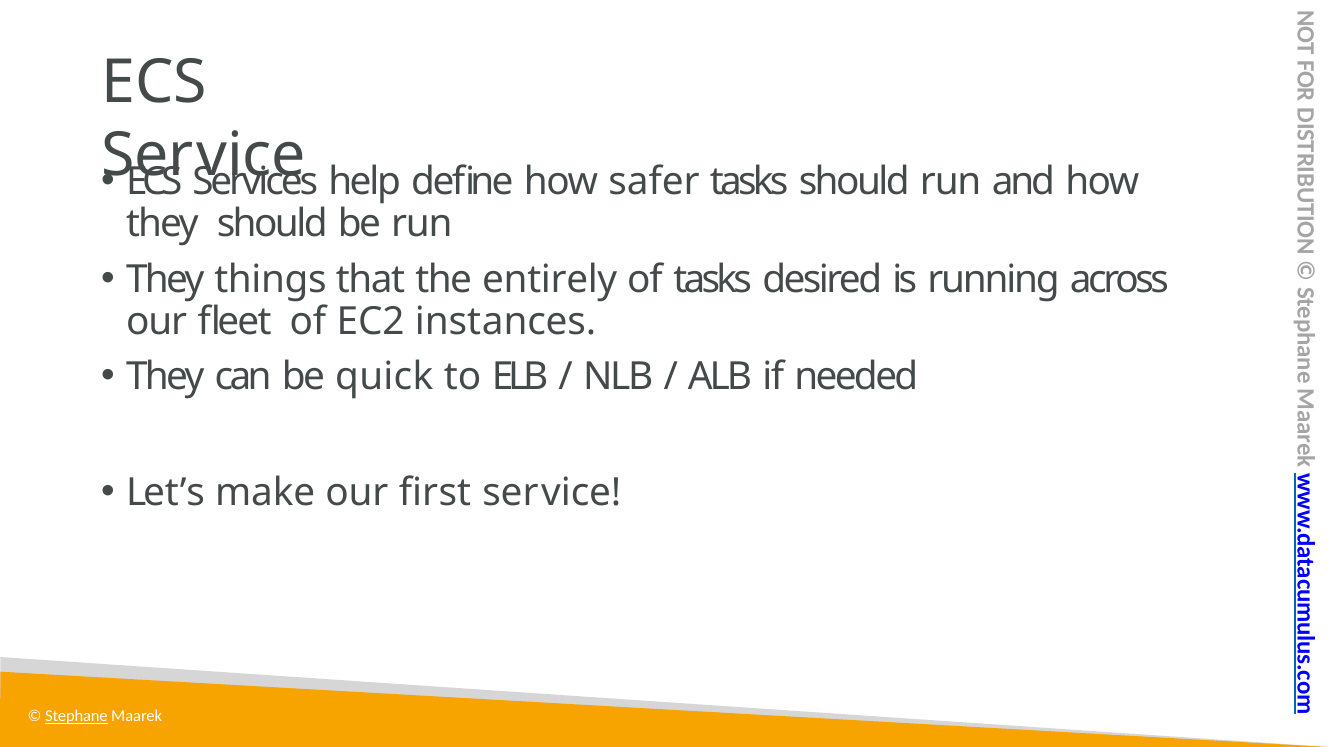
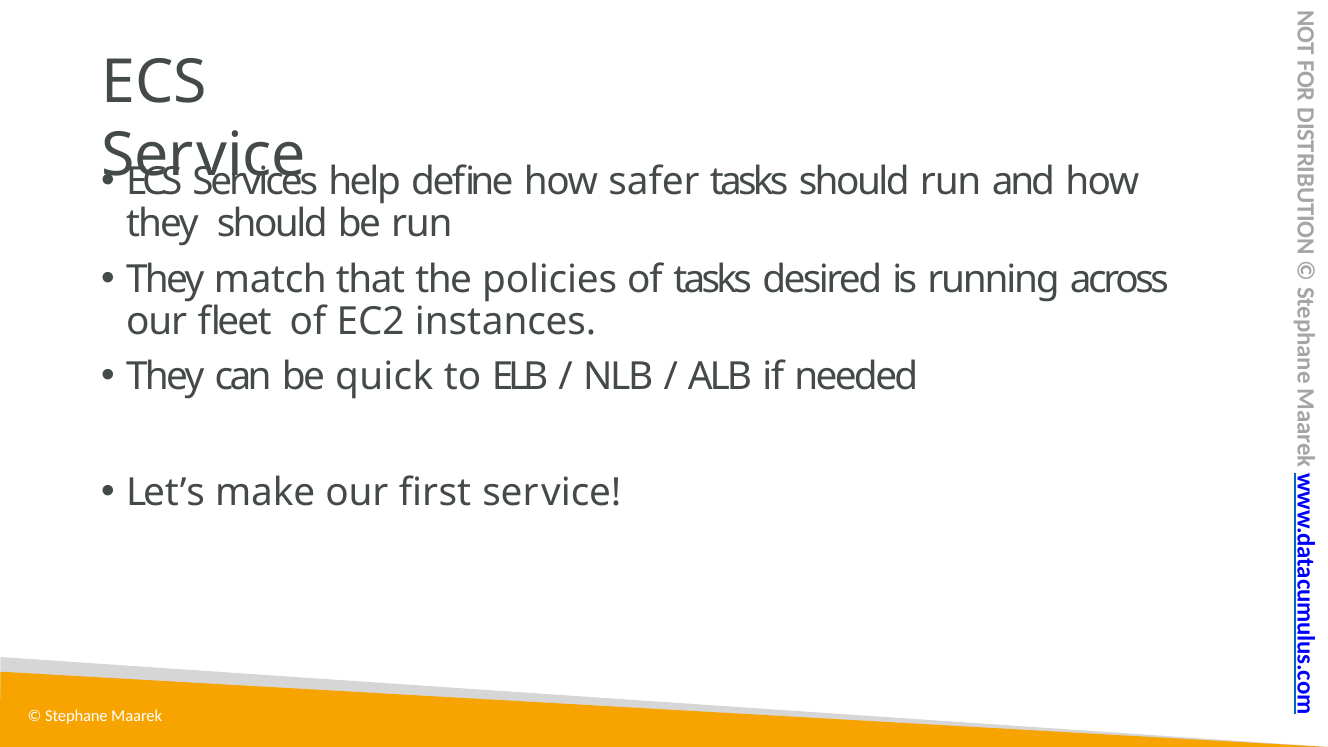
things: things -> match
entirely: entirely -> policies
Stephane underline: present -> none
